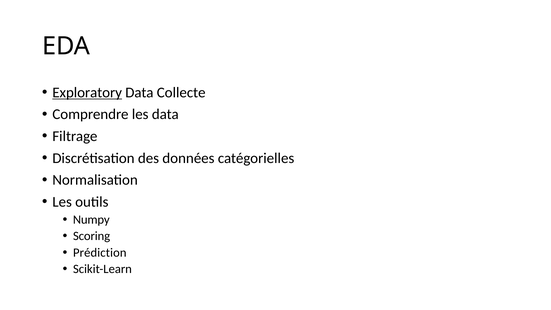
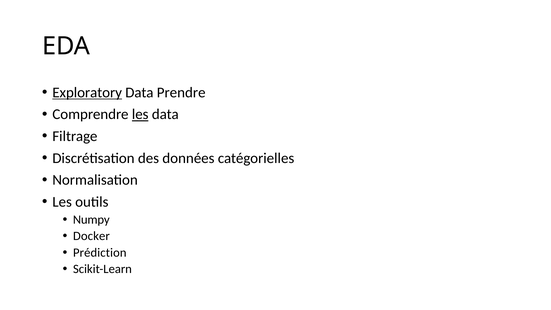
Collecte: Collecte -> Prendre
les at (140, 114) underline: none -> present
Scoring: Scoring -> Docker
